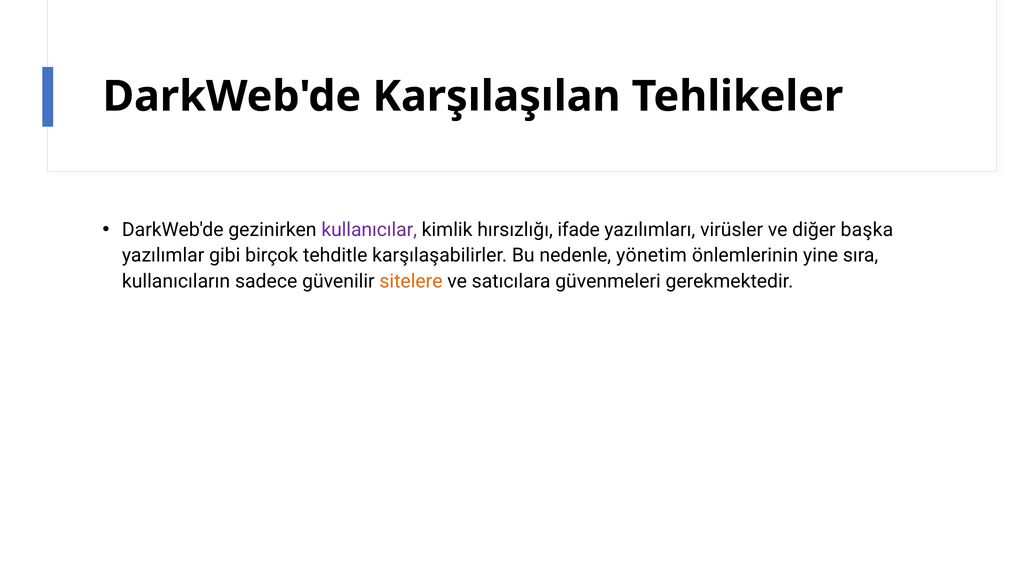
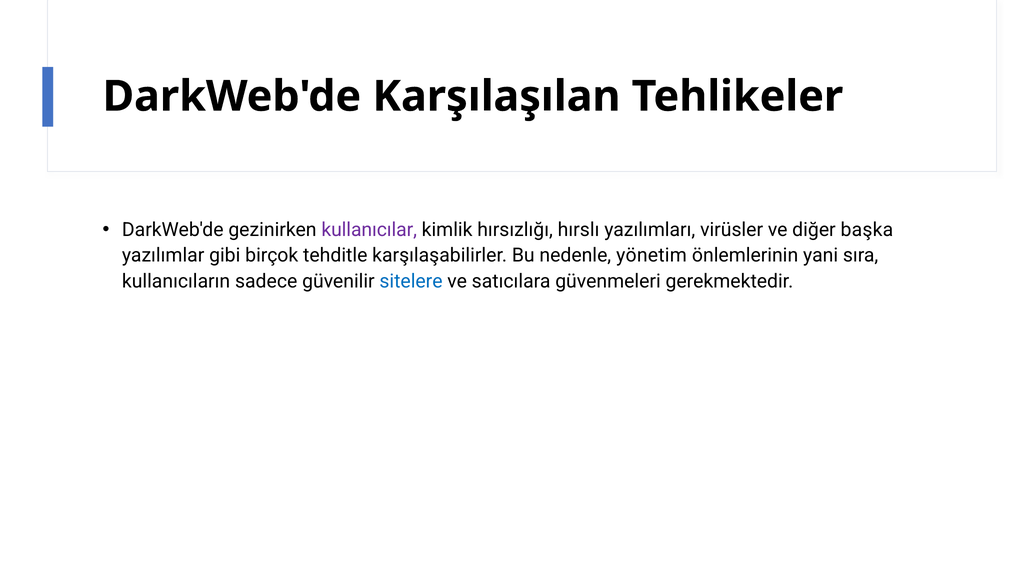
ifade: ifade -> hırslı
yine: yine -> yani
sitelere colour: orange -> blue
